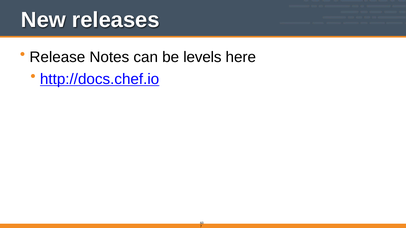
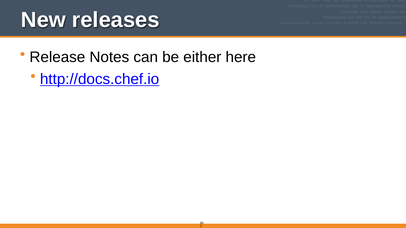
levels: levels -> either
